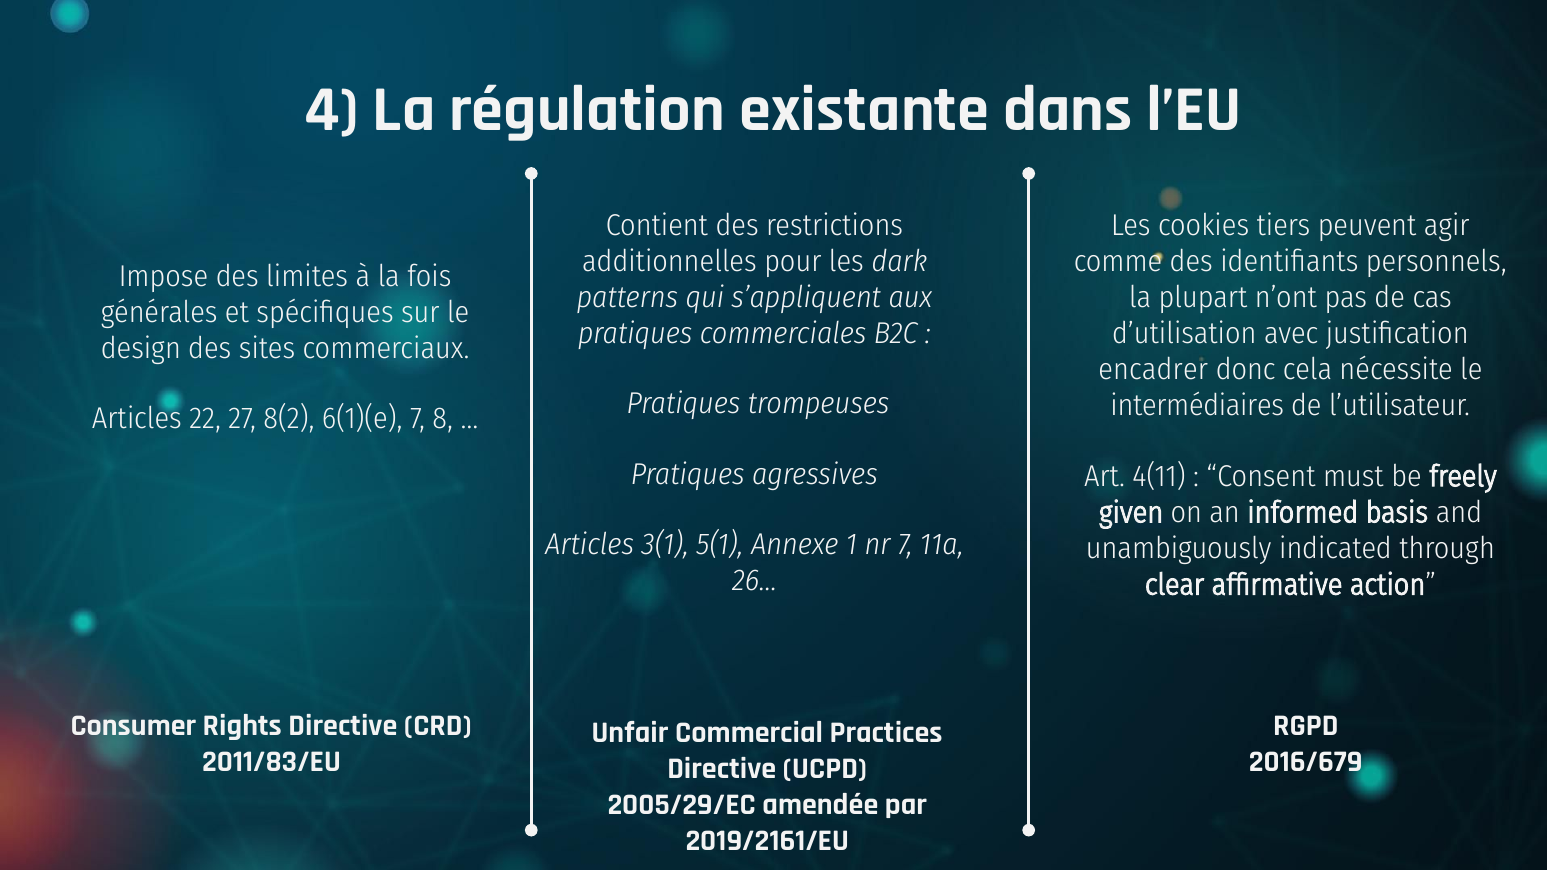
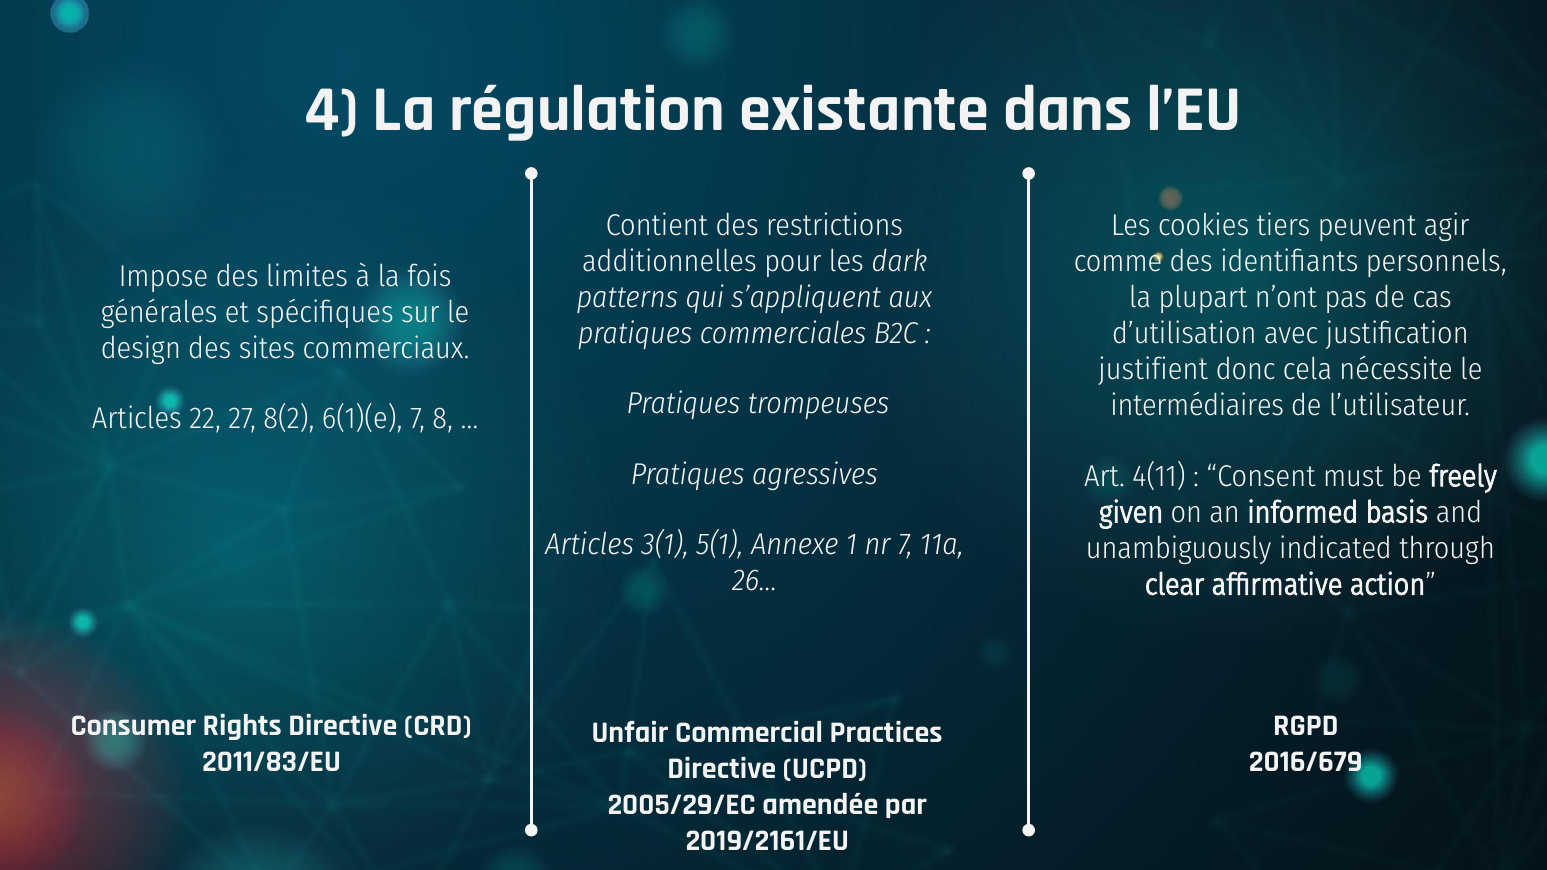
encadrer: encadrer -> justifient
